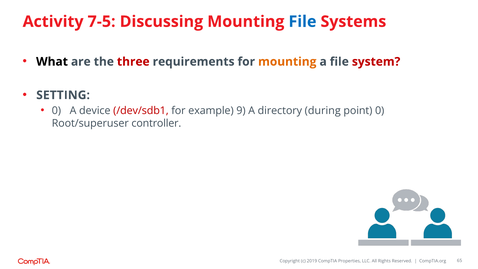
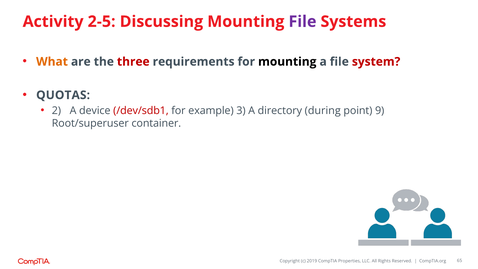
7-5: 7-5 -> 2-5
File at (302, 22) colour: blue -> purple
What colour: black -> orange
mounting at (287, 62) colour: orange -> black
SETTING: SETTING -> QUOTAS
0 at (56, 111): 0 -> 2
9: 9 -> 3
point 0: 0 -> 9
controller: controller -> container
